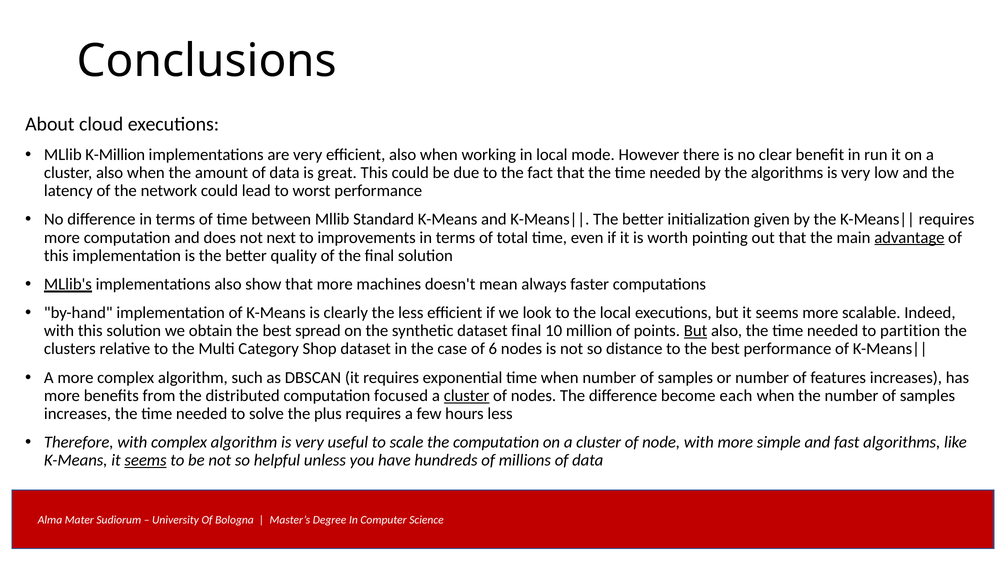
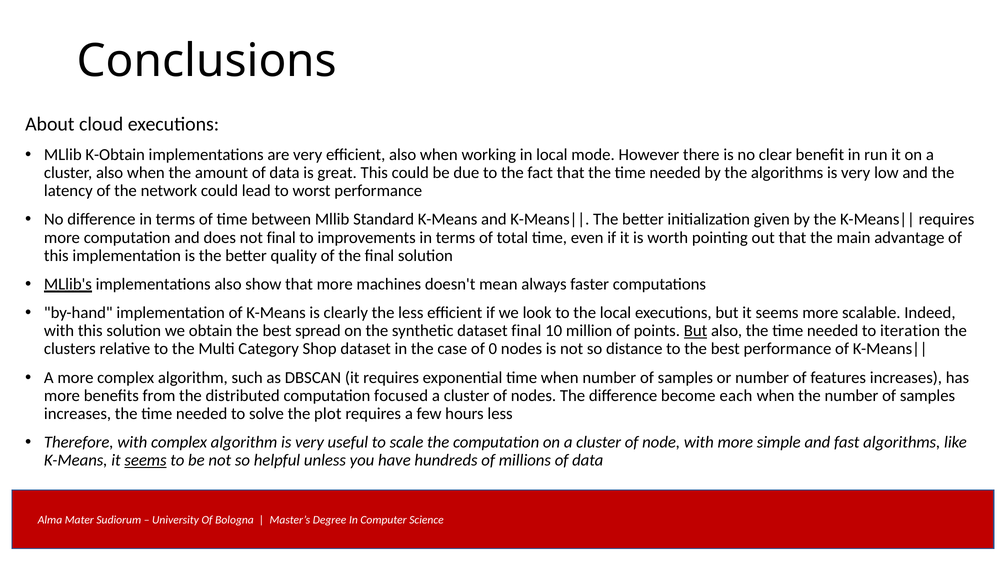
K-Million: K-Million -> K-Obtain
not next: next -> final
advantage underline: present -> none
partition: partition -> iteration
6: 6 -> 0
cluster at (467, 396) underline: present -> none
plus: plus -> plot
